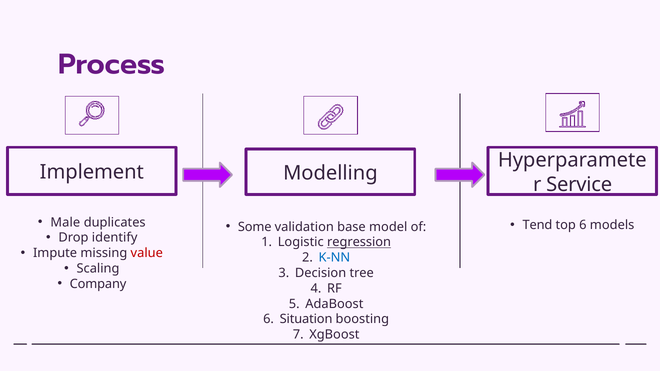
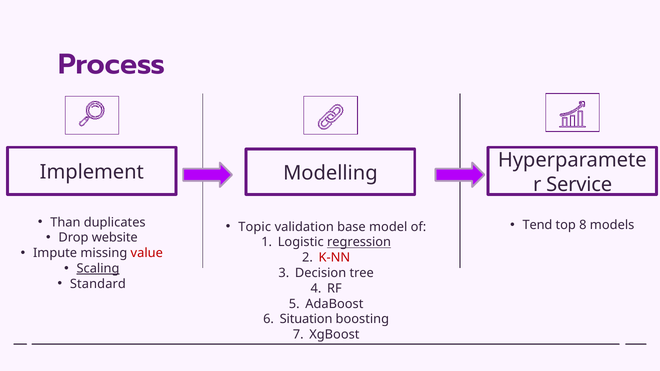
Male: Male -> Than
top 6: 6 -> 8
Some: Some -> Topic
identify: identify -> website
K-NN colour: blue -> red
Scaling underline: none -> present
Company: Company -> Standard
